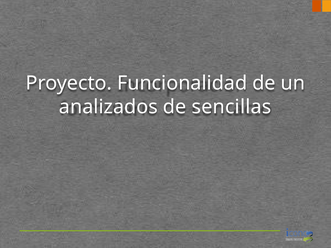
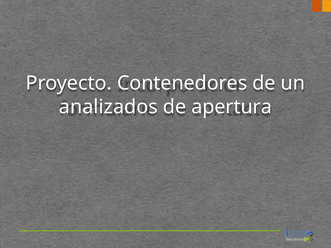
Funcionalidad: Funcionalidad -> Contenedores
sencillas: sencillas -> apertura
